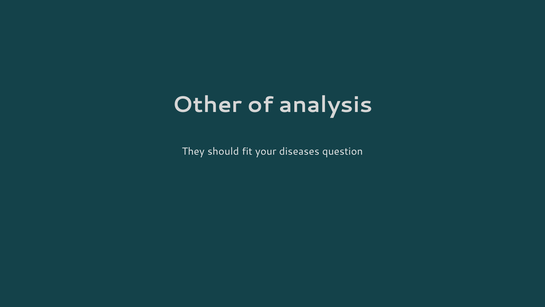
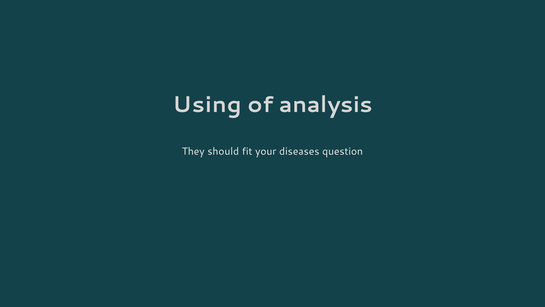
Other: Other -> Using
